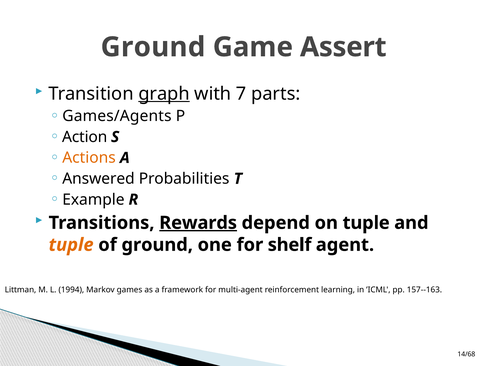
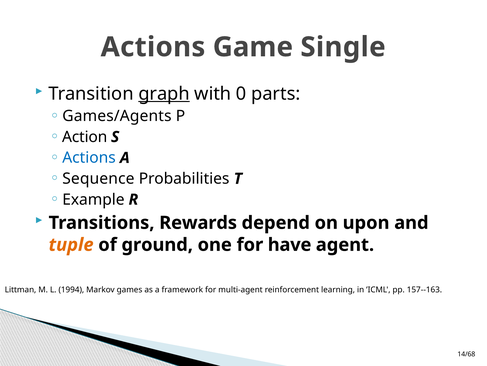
Ground at (153, 47): Ground -> Actions
Assert: Assert -> Single
7: 7 -> 0
Actions at (89, 158) colour: orange -> blue
Answered: Answered -> Sequence
Rewards underline: present -> none
on tuple: tuple -> upon
shelf: shelf -> have
